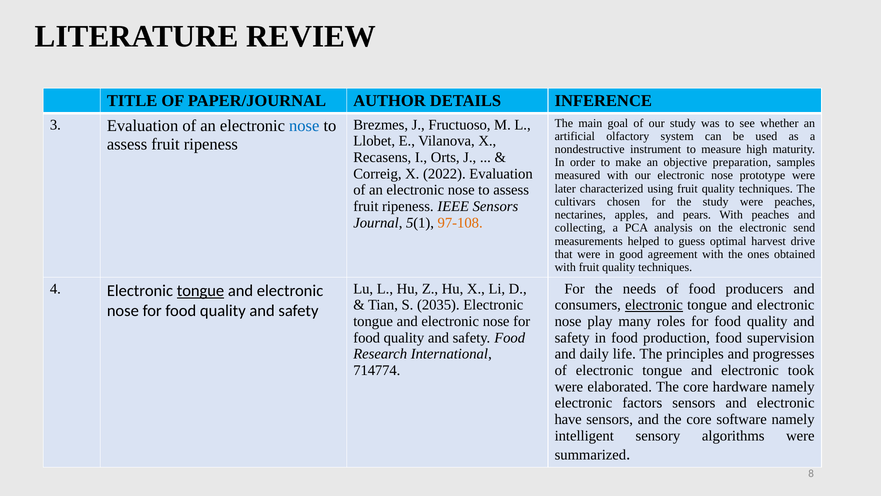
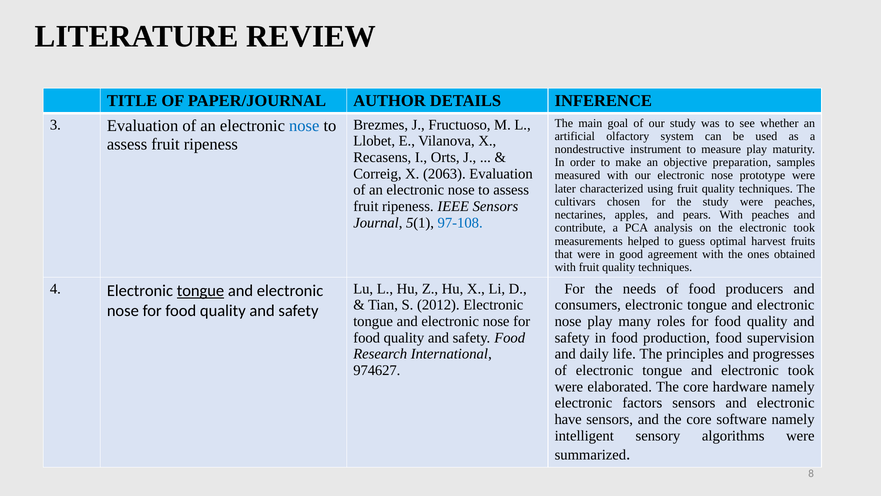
measure high: high -> play
2022: 2022 -> 2063
97-108 colour: orange -> blue
collecting: collecting -> contribute
the electronic send: send -> took
drive: drive -> fruits
2035: 2035 -> 2012
electronic at (654, 305) underline: present -> none
714774: 714774 -> 974627
